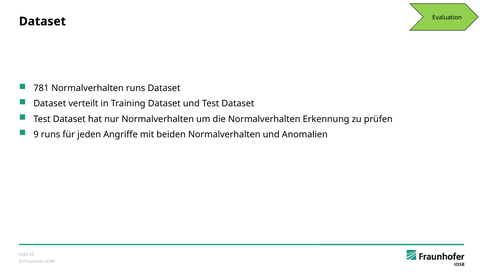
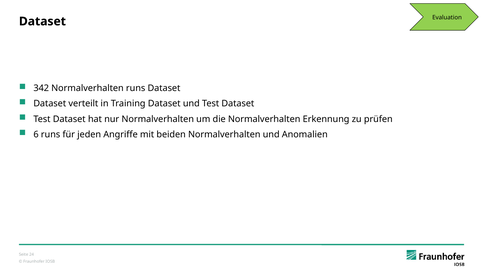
781: 781 -> 342
9: 9 -> 6
